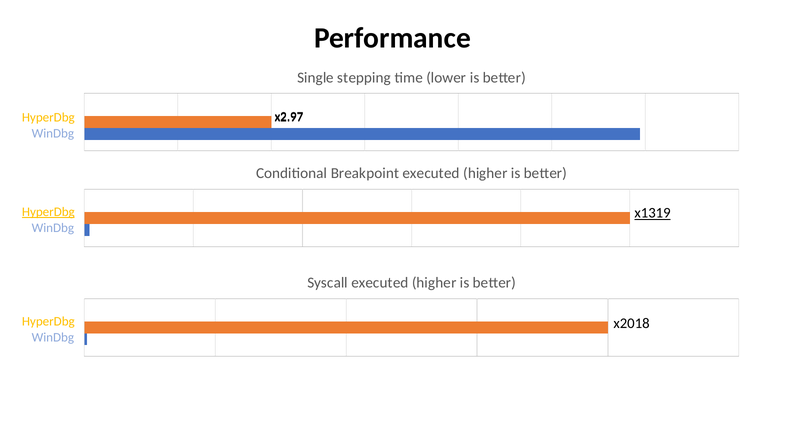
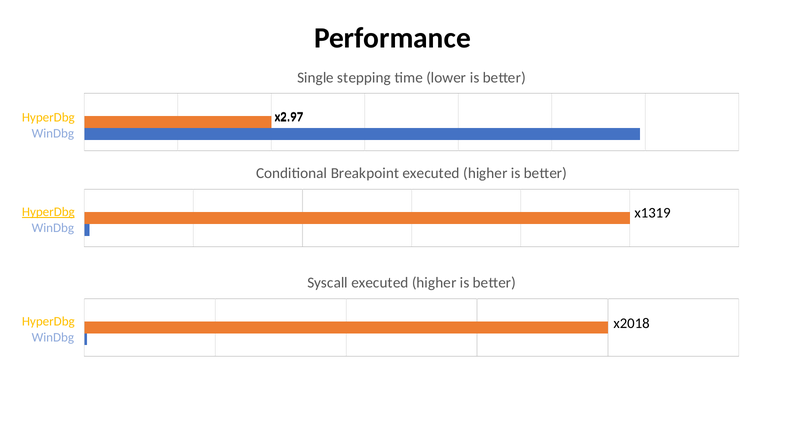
x1319 underline: present -> none
